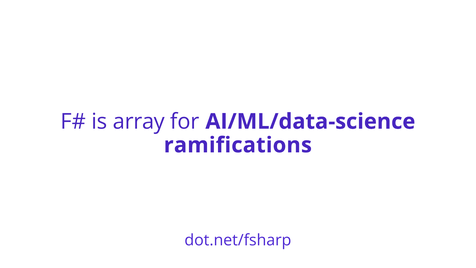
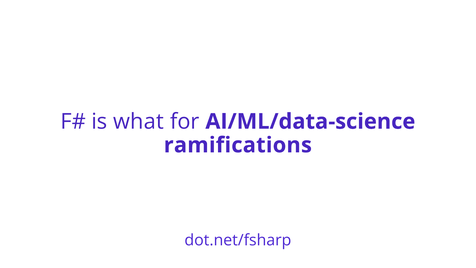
array: array -> what
